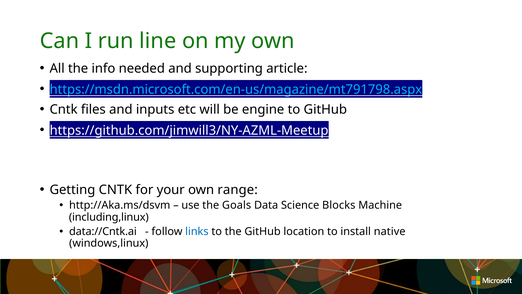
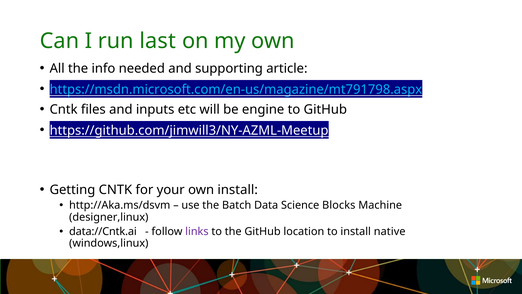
line: line -> last
own range: range -> install
Goals: Goals -> Batch
including,linux: including,linux -> designer,linux
links colour: blue -> purple
